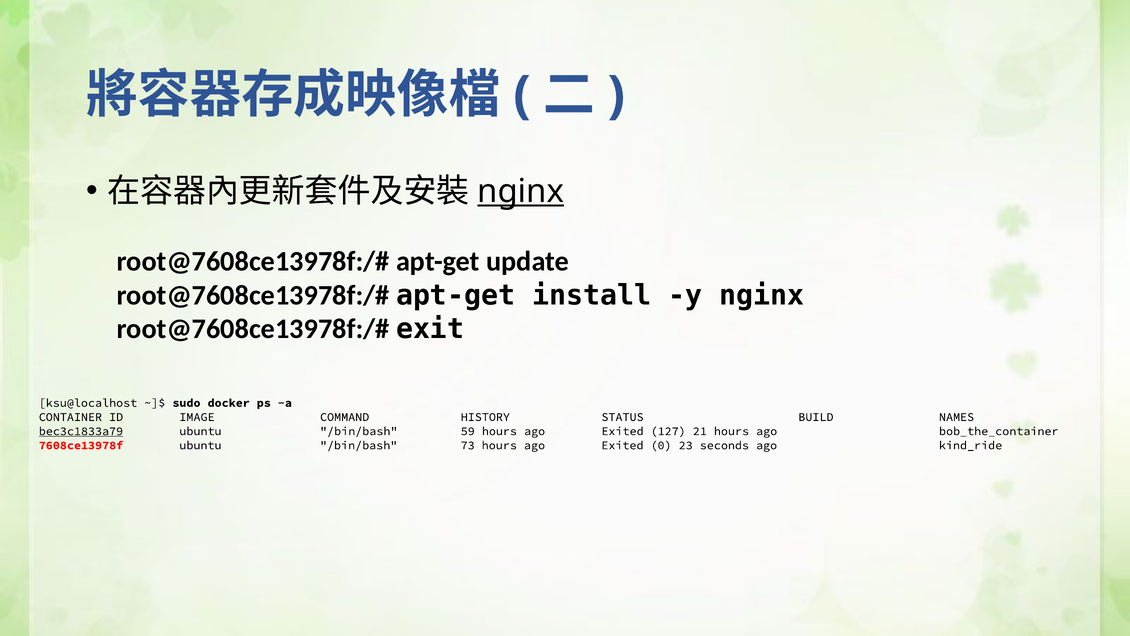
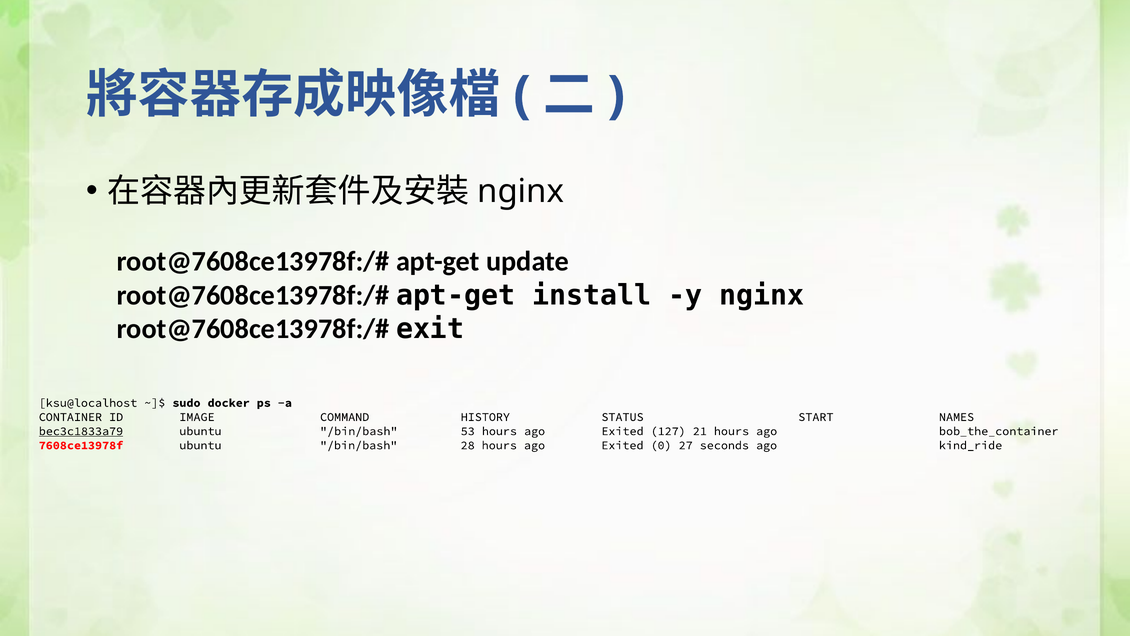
nginx at (521, 191) underline: present -> none
BUILD: BUILD -> START
59: 59 -> 53
73: 73 -> 28
23: 23 -> 27
